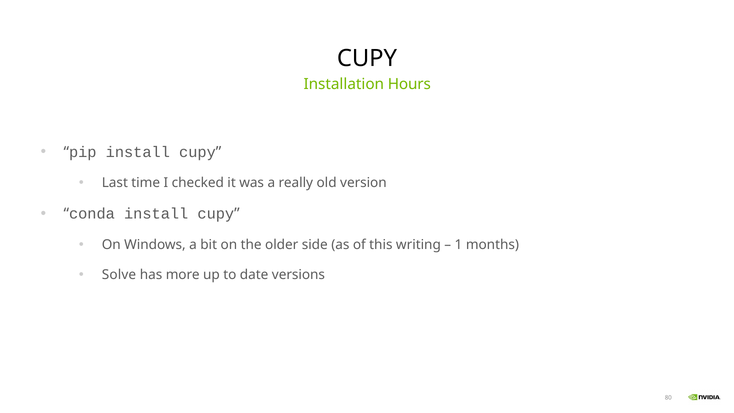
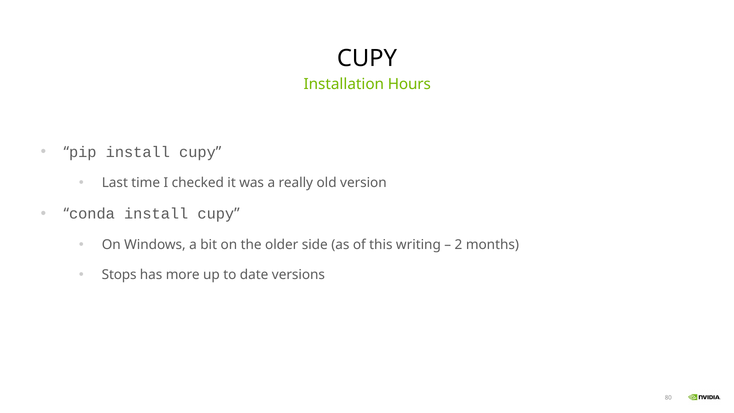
1: 1 -> 2
Solve: Solve -> Stops
